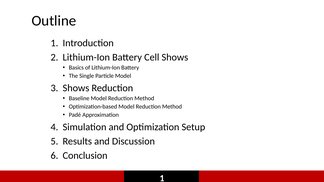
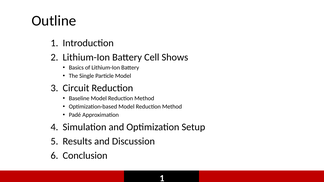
Shows at (76, 88): Shows -> Circuit
